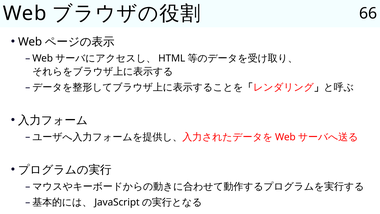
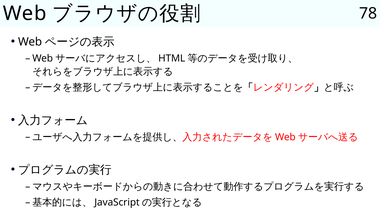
66: 66 -> 78
